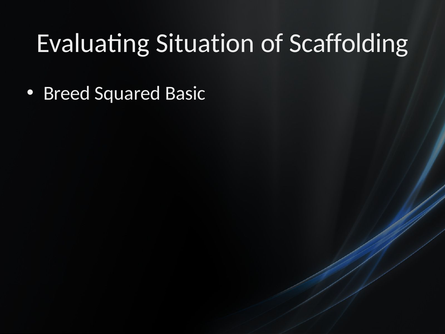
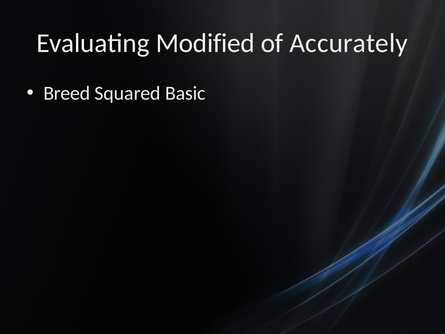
Situation: Situation -> Modified
Scaffolding: Scaffolding -> Accurately
